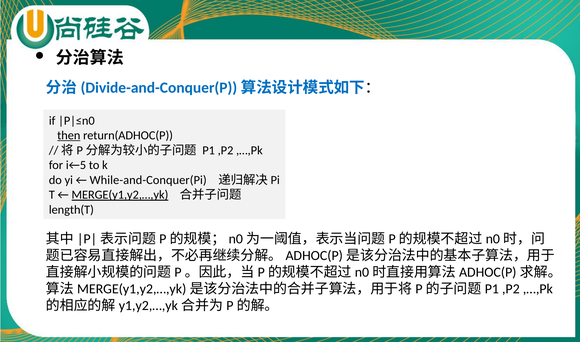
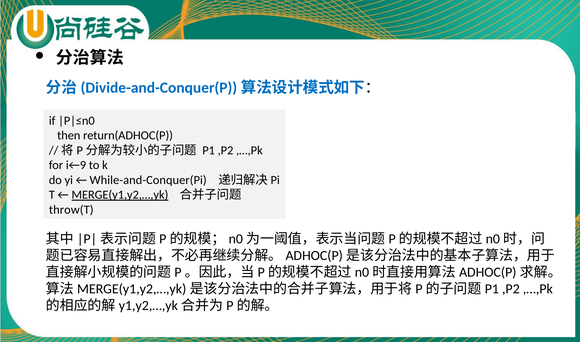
then underline: present -> none
i←5: i←5 -> i←9
length(T: length(T -> throw(T
